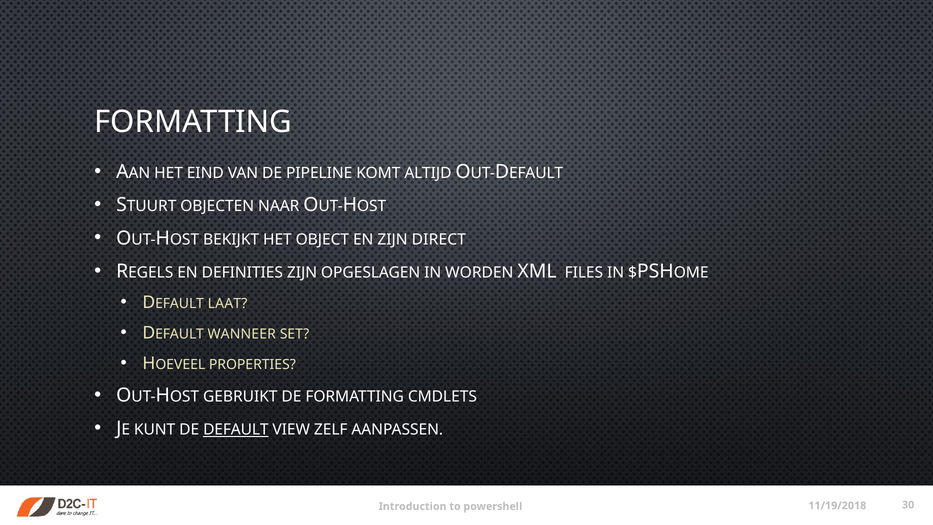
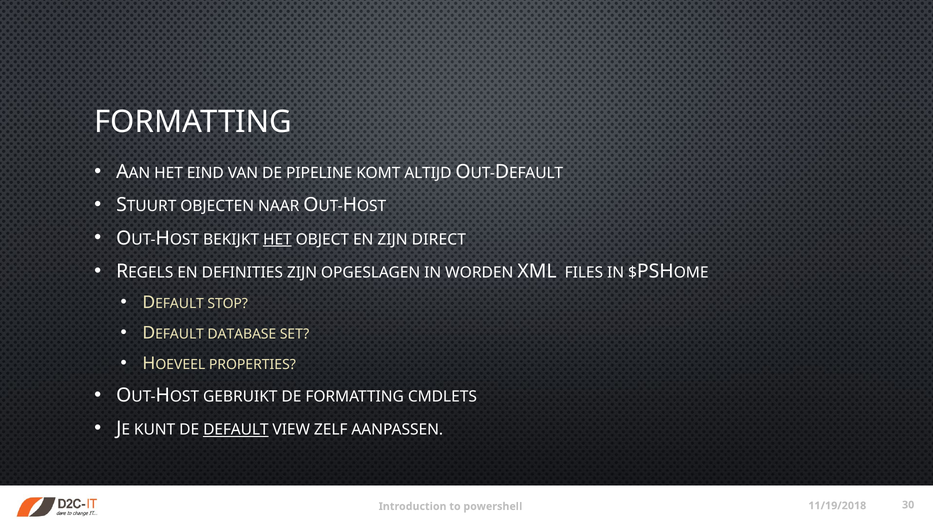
HET at (277, 239) underline: none -> present
LAAT: LAAT -> STOP
WANNEER: WANNEER -> DATABASE
